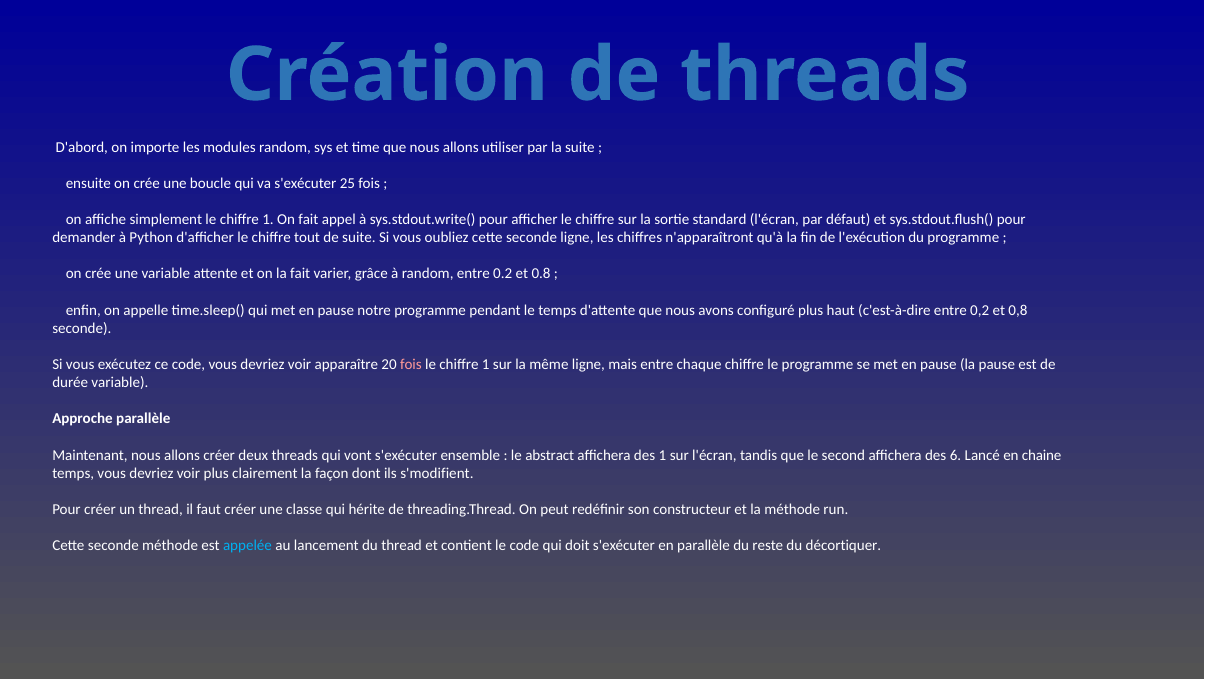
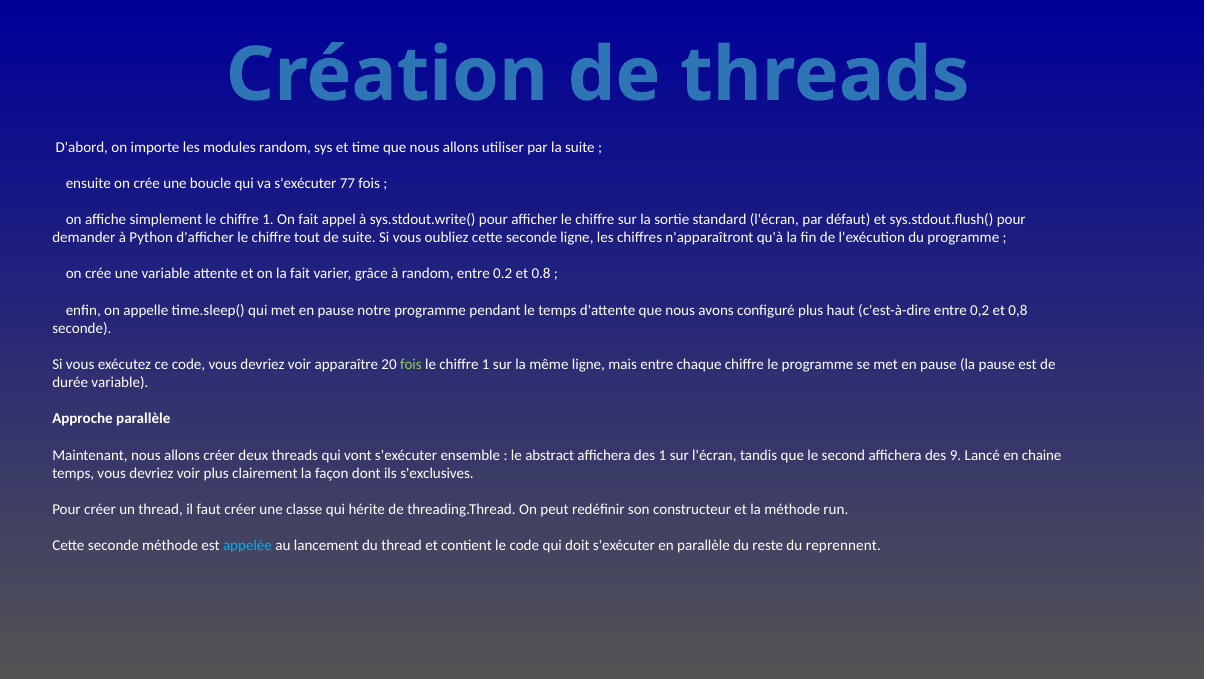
25: 25 -> 77
fois at (411, 364) colour: pink -> light green
6: 6 -> 9
s'modifient: s'modifient -> s'exclusives
décortiquer: décortiquer -> reprennent
